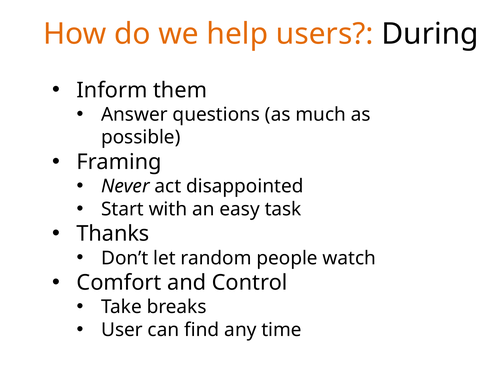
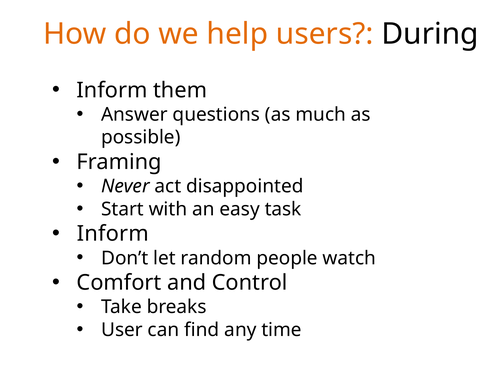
Thanks at (113, 234): Thanks -> Inform
